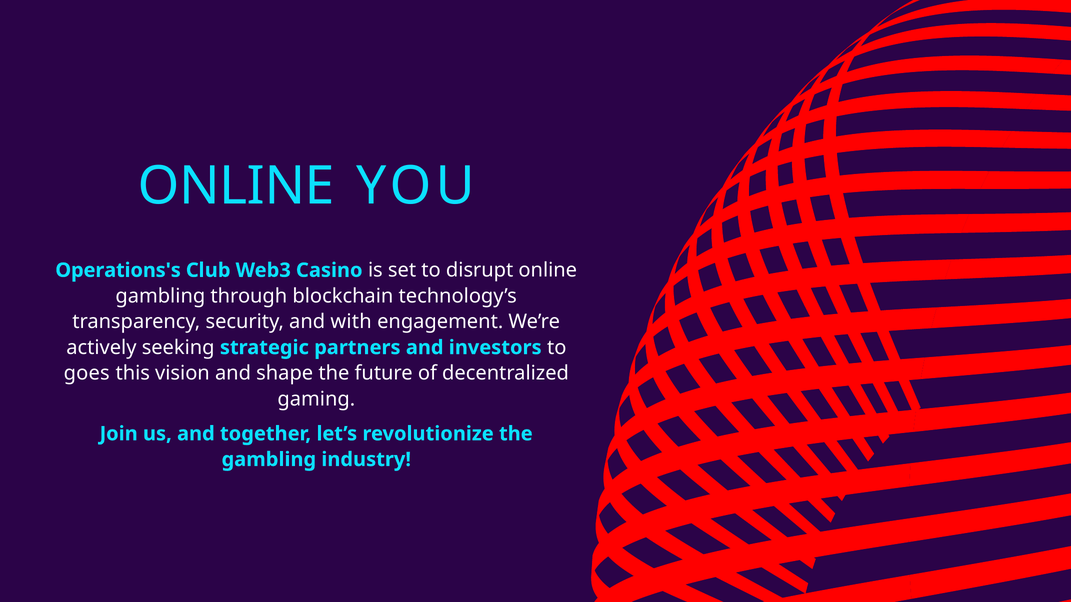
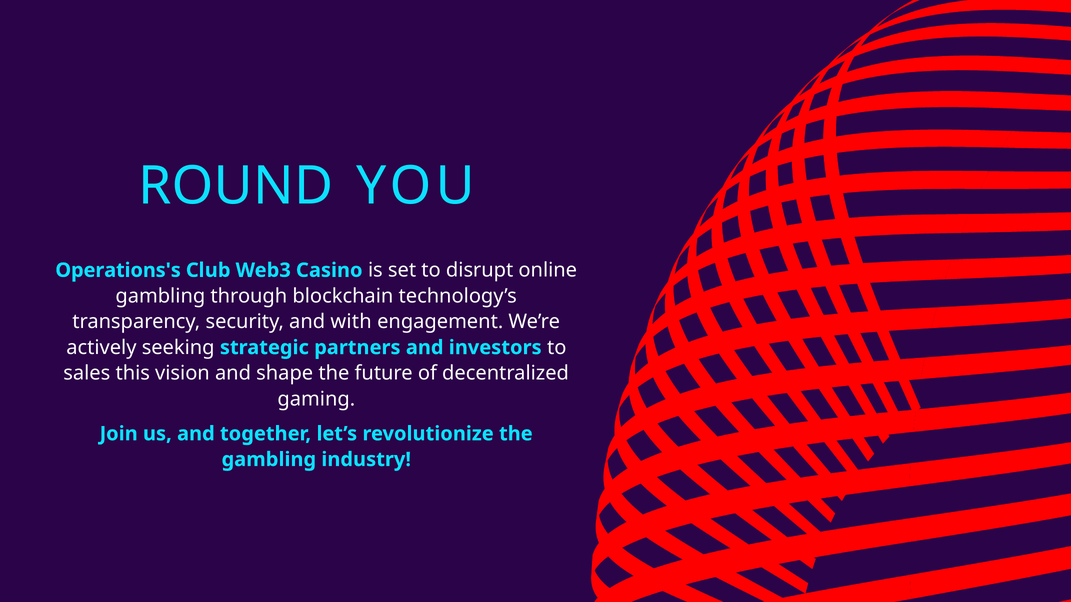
ONLINE at (236, 186): ONLINE -> ROUND
goes: goes -> sales
